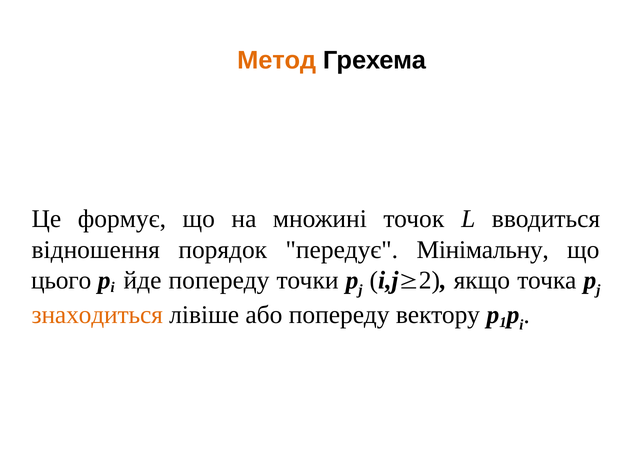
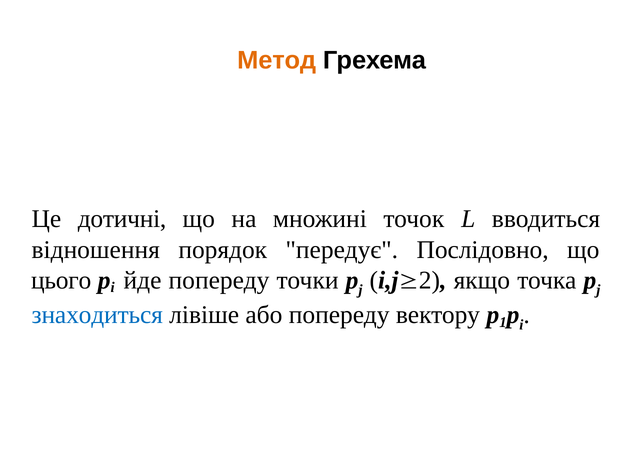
формує: формує -> дотичні
Мінімальну: Мінімальну -> Послідовно
знаходиться colour: orange -> blue
